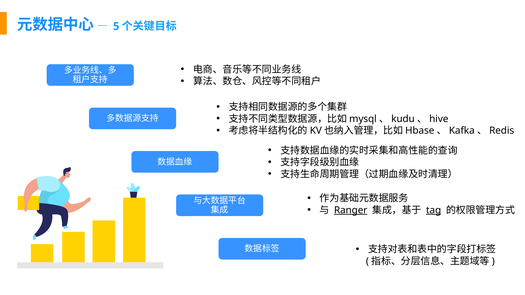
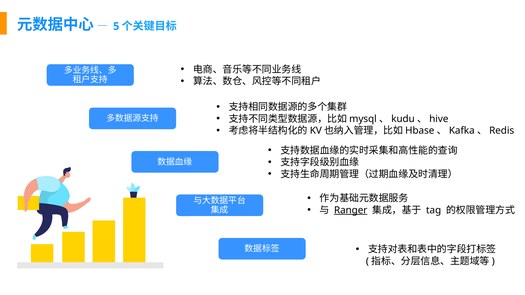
tag underline: present -> none
